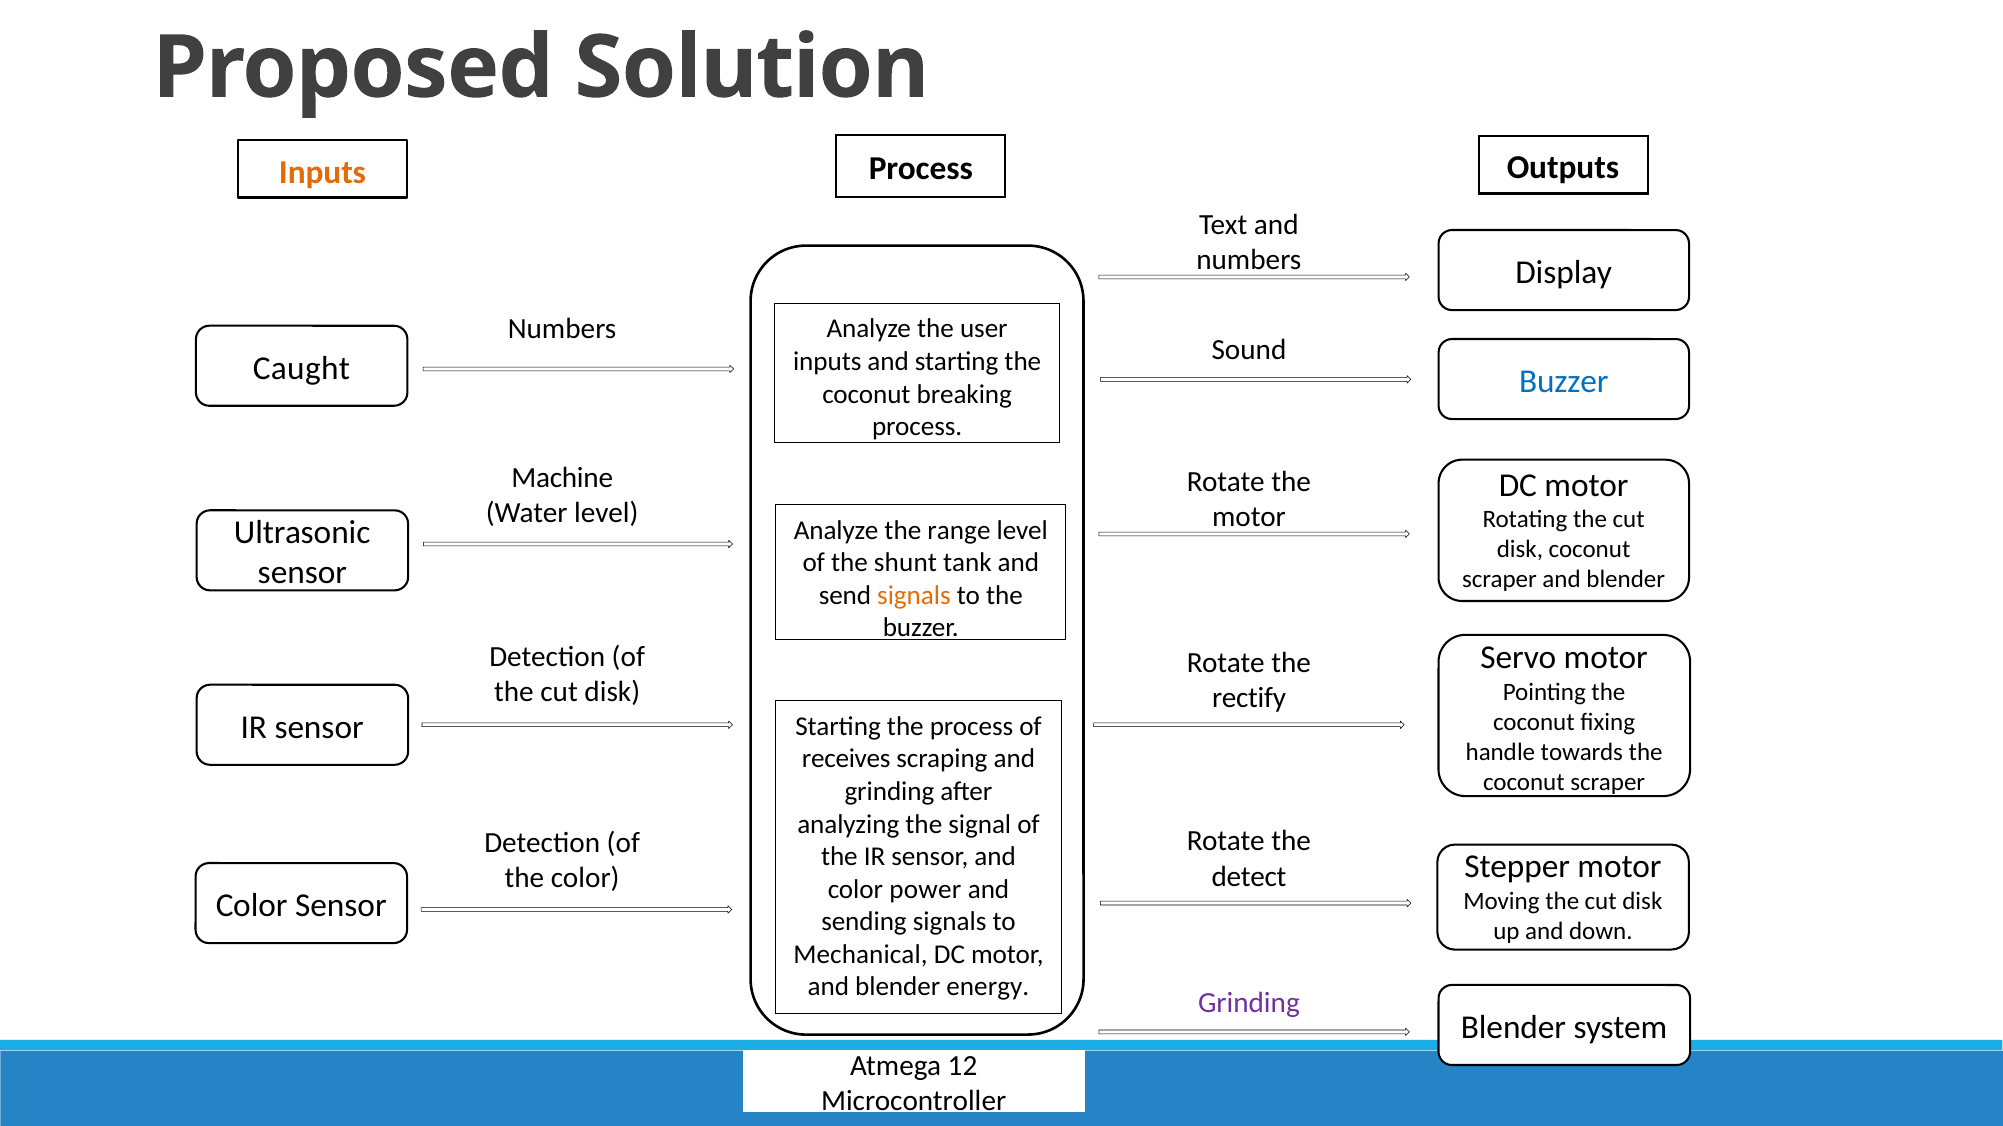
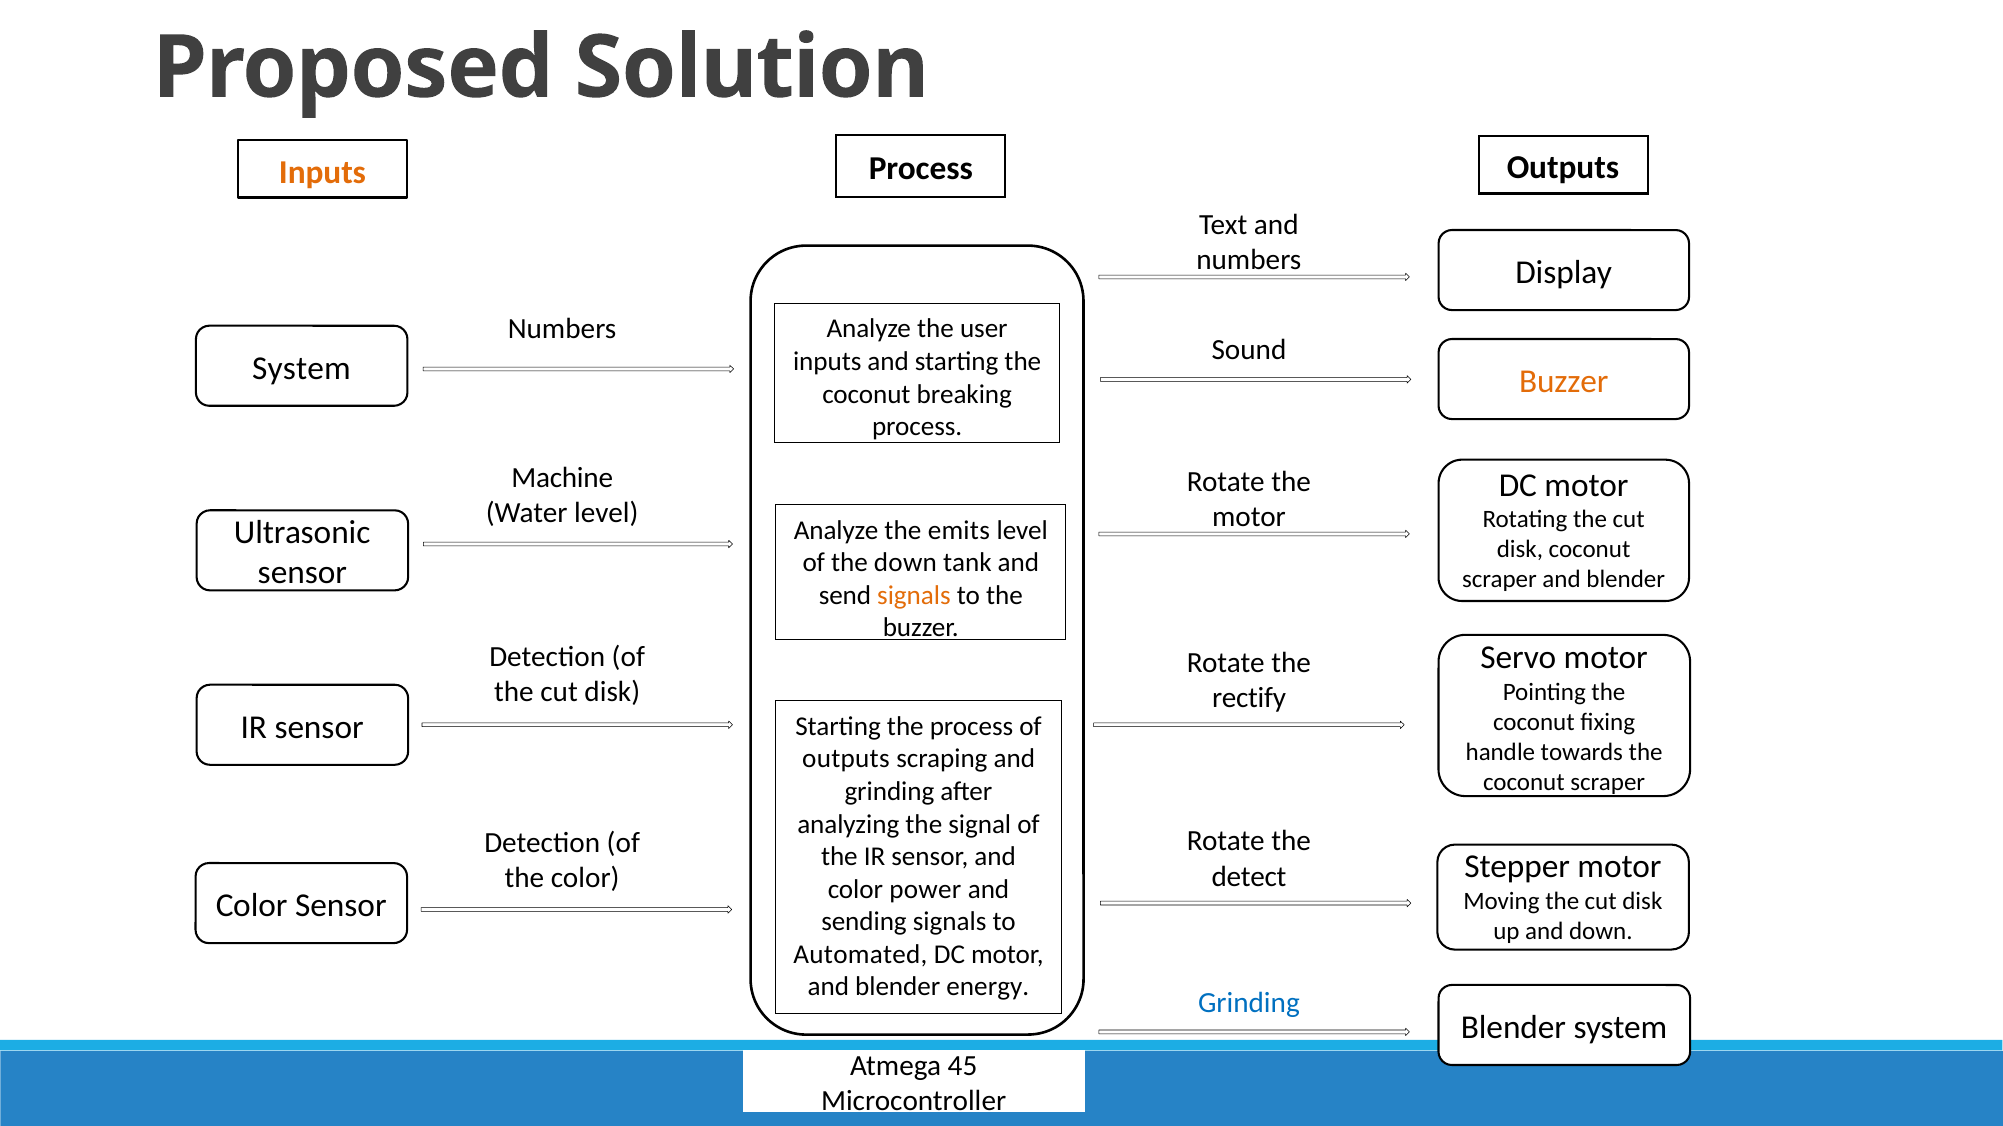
Caught at (301, 368): Caught -> System
Buzzer at (1564, 382) colour: blue -> orange
range: range -> emits
the shunt: shunt -> down
receives at (846, 759): receives -> outputs
Mechanical: Mechanical -> Automated
Grinding at (1249, 1003) colour: purple -> blue
12: 12 -> 45
